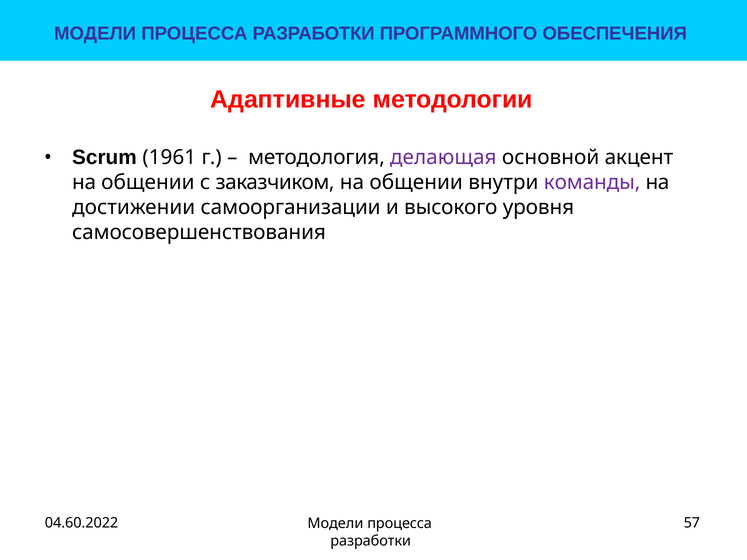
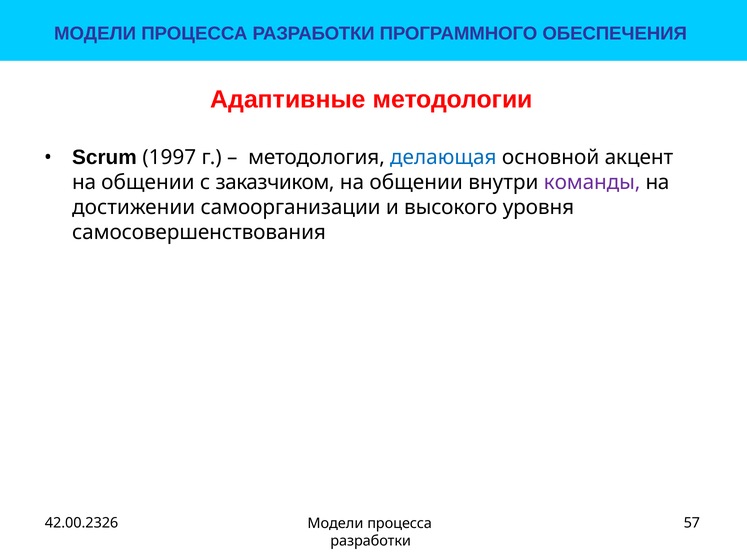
1961: 1961 -> 1997
делающая colour: purple -> blue
04.60.2022: 04.60.2022 -> 42.00.2326
